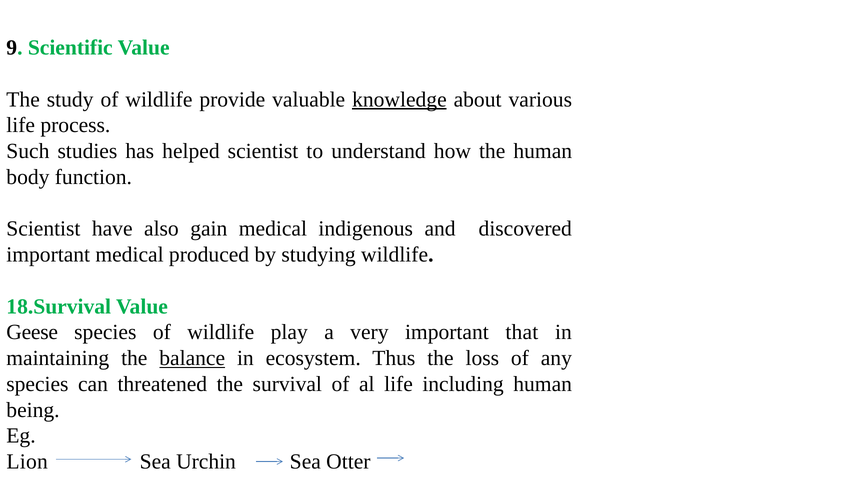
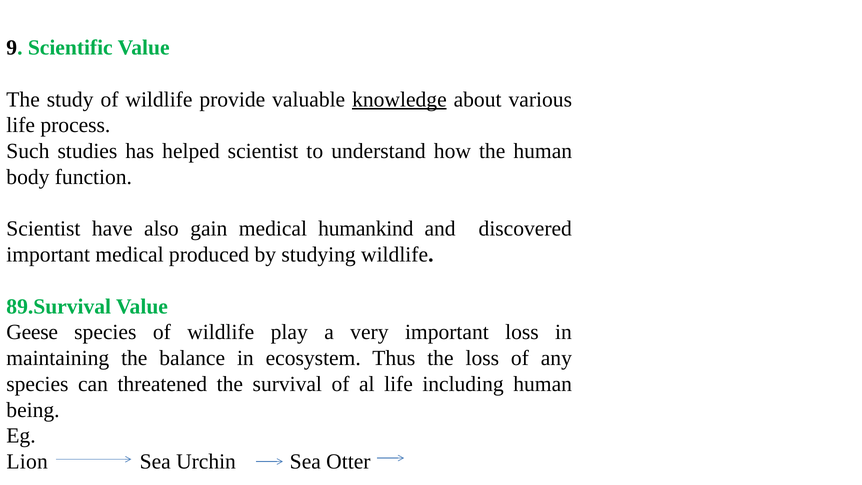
indigenous: indigenous -> humankind
18.Survival: 18.Survival -> 89.Survival
important that: that -> loss
balance underline: present -> none
